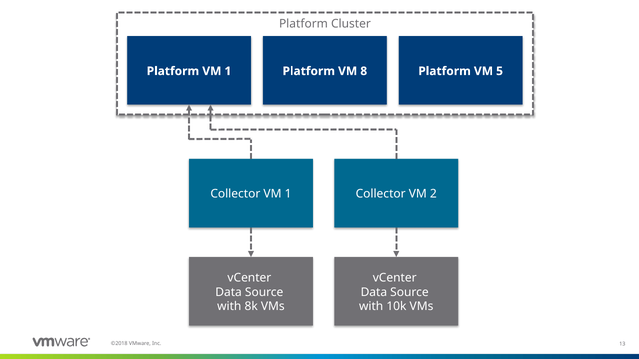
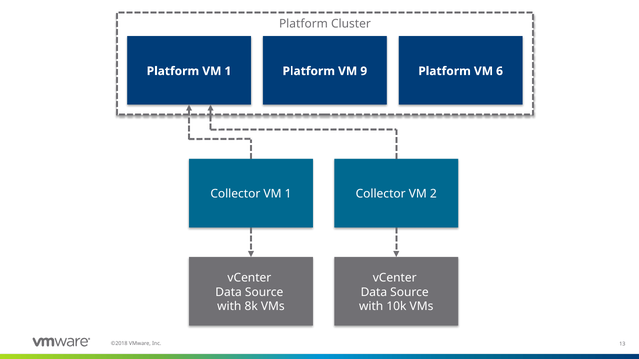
8: 8 -> 9
5: 5 -> 6
